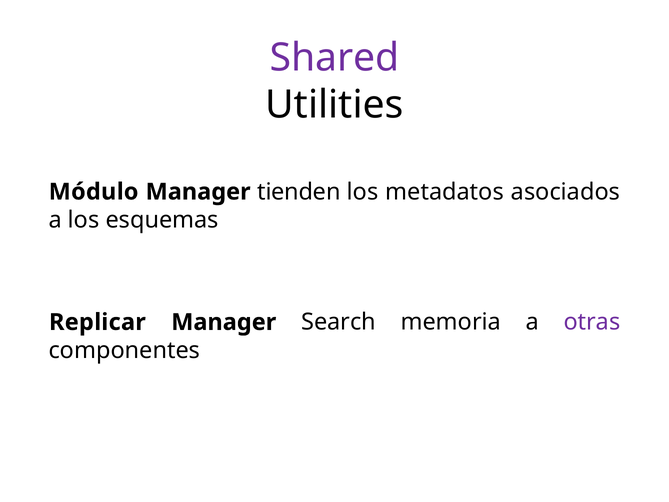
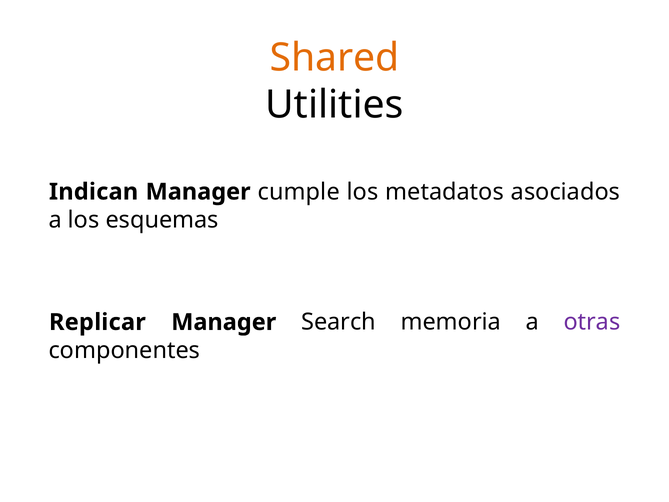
Shared colour: purple -> orange
Módulo: Módulo -> Indican
tienden: tienden -> cumple
